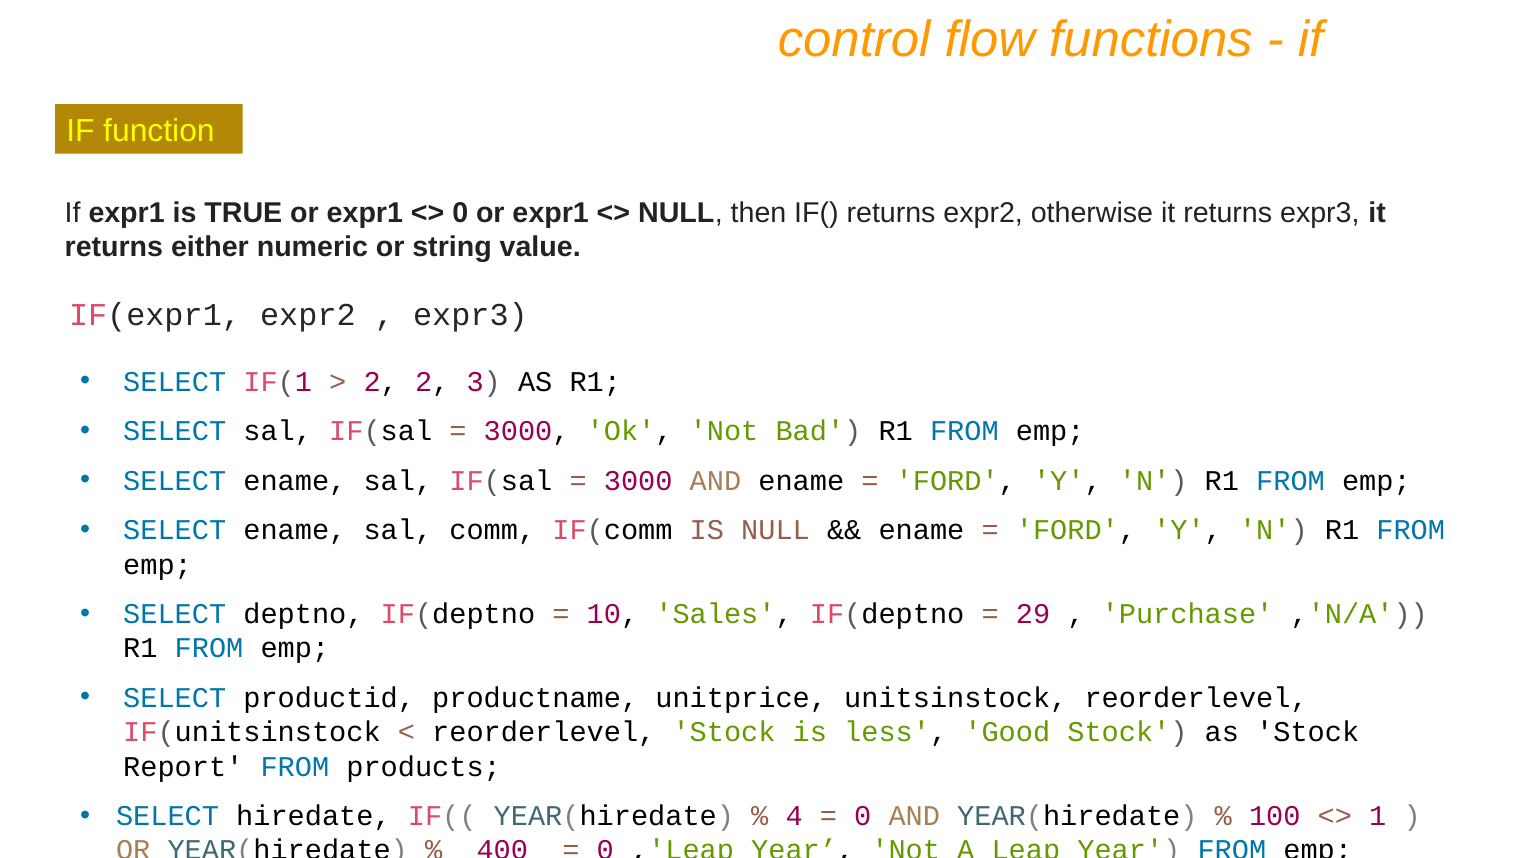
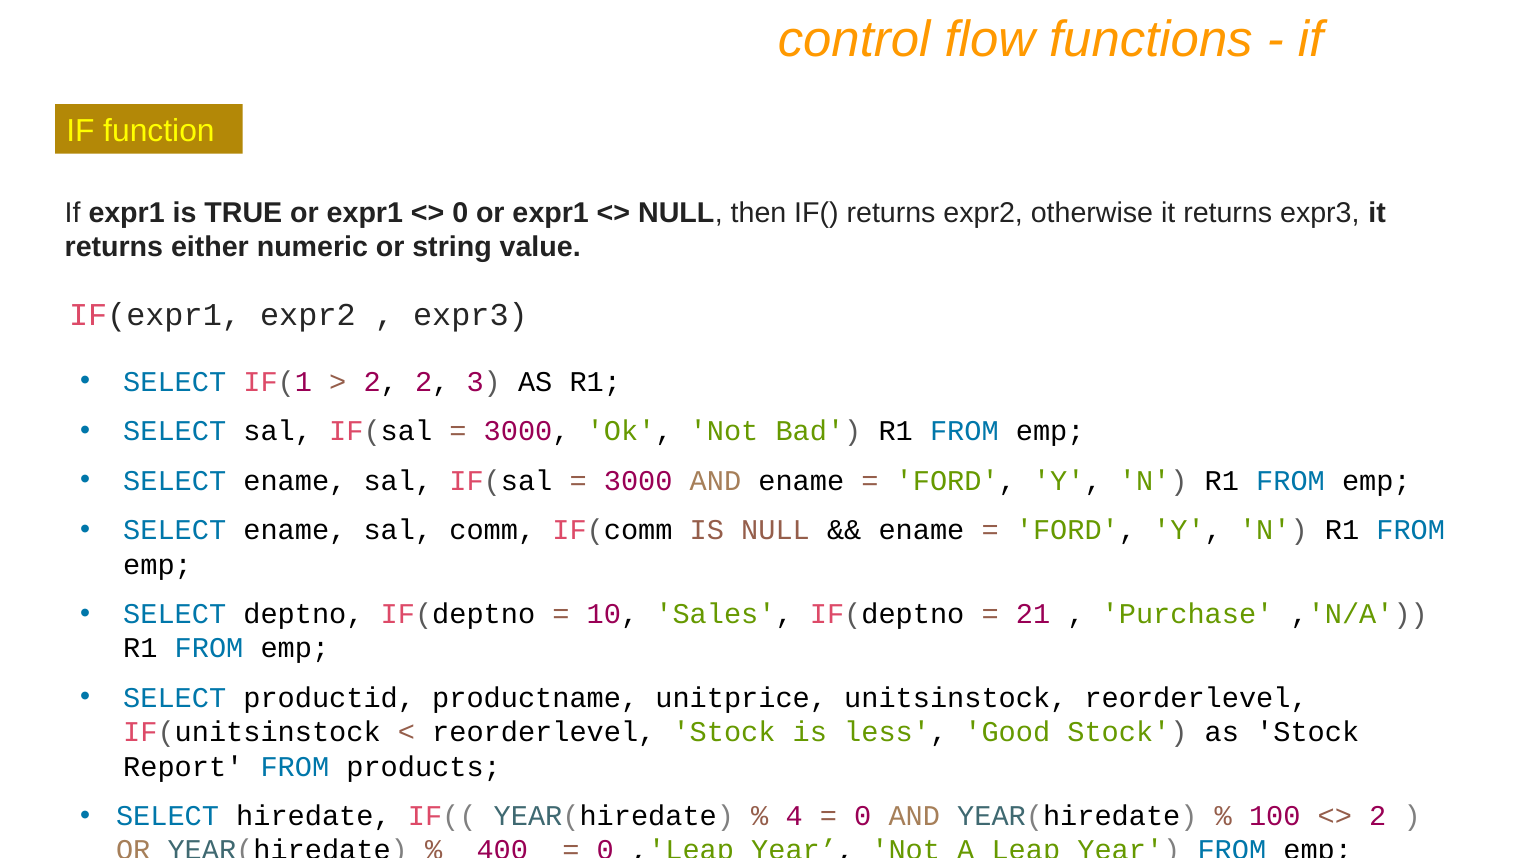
29: 29 -> 21
1 at (1378, 817): 1 -> 2
